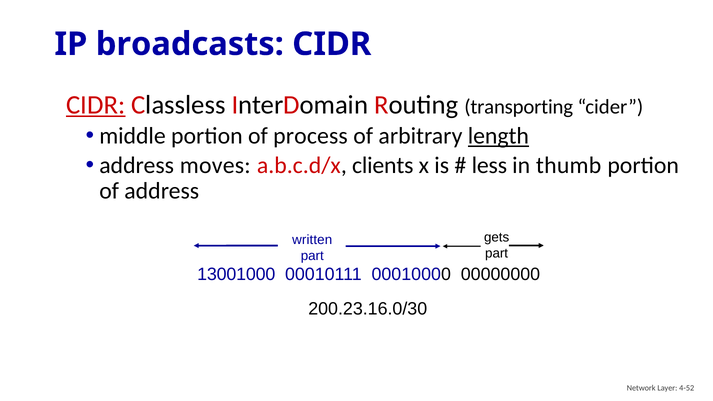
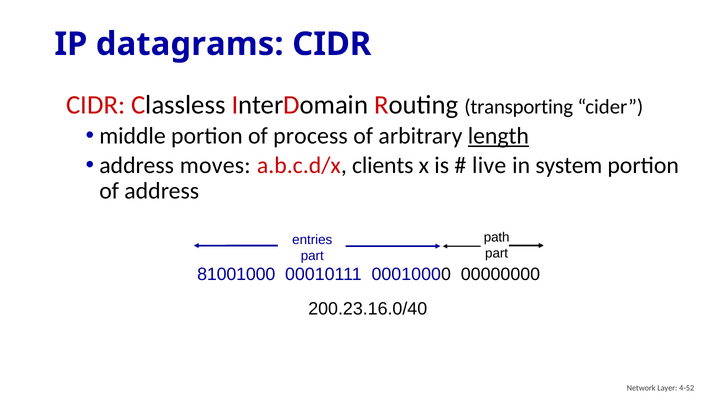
broadcasts: broadcasts -> datagrams
CIDR at (96, 105) underline: present -> none
less: less -> live
thumb: thumb -> system
gets: gets -> path
written: written -> entries
13001000: 13001000 -> 81001000
200.23.16.0/30: 200.23.16.0/30 -> 200.23.16.0/40
